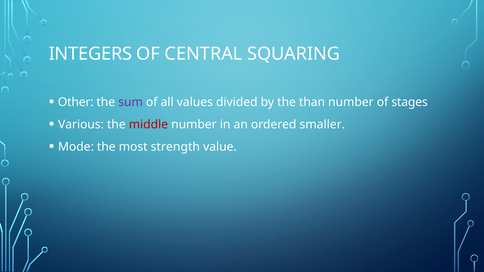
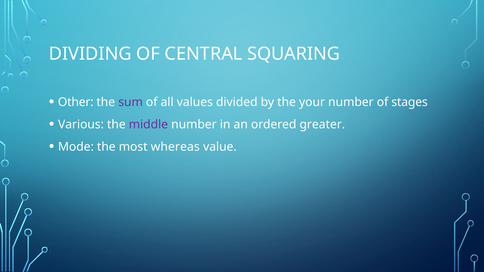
INTEGERS: INTEGERS -> DIVIDING
than: than -> your
middle colour: red -> purple
smaller: smaller -> greater
strength: strength -> whereas
